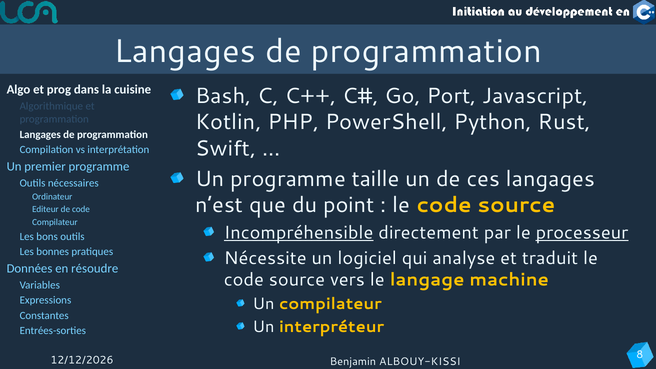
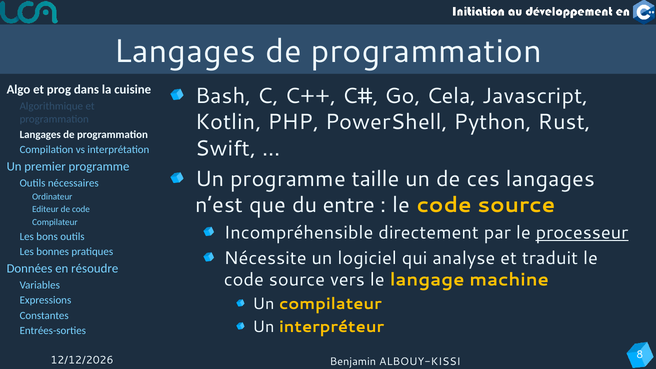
Port: Port -> Cela
point: point -> entre
Incompréhensible underline: present -> none
